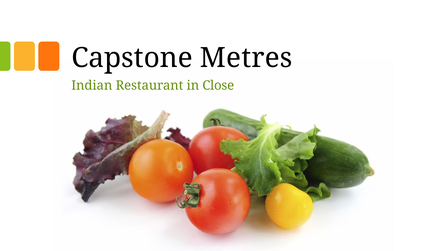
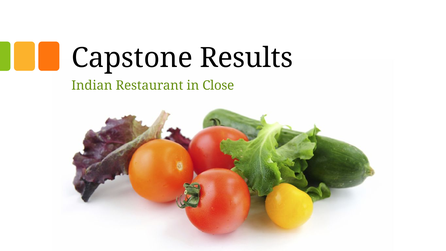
Metres: Metres -> Results
